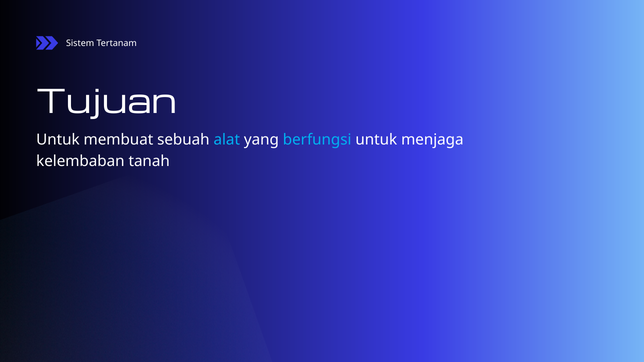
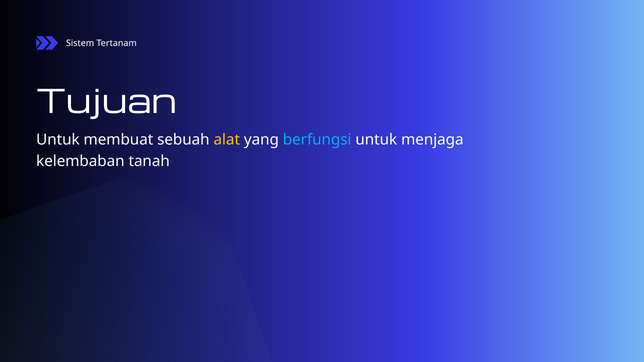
alat colour: light blue -> yellow
